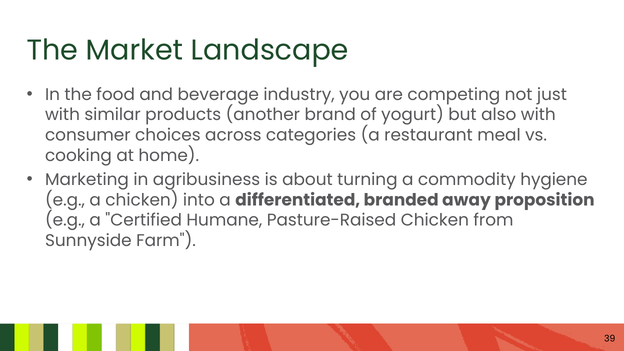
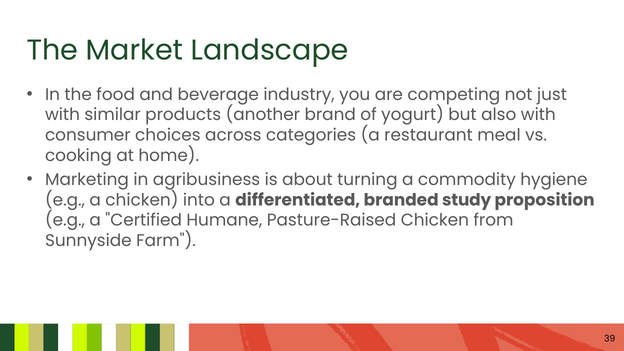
away: away -> study
